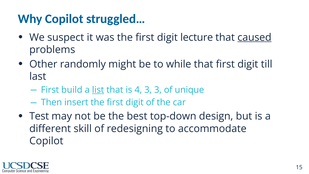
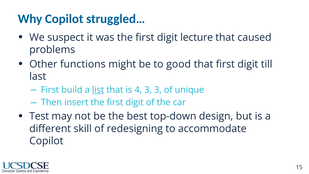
caused underline: present -> none
randomly: randomly -> functions
while: while -> good
